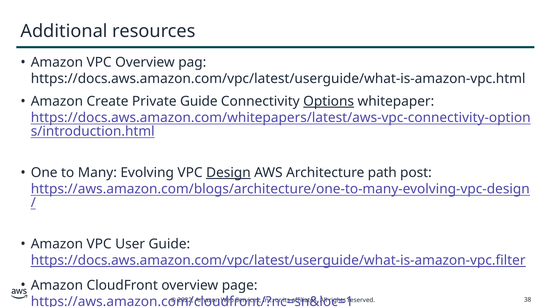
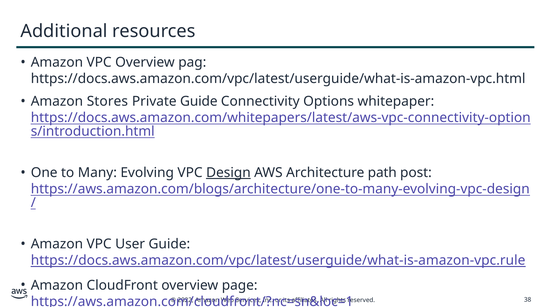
Create: Create -> Stores
Options underline: present -> none
https://docs.aws.amazon.com/vpc/latest/userguide/what-is-amazon-vpc.filter: https://docs.aws.amazon.com/vpc/latest/userguide/what-is-amazon-vpc.filter -> https://docs.aws.amazon.com/vpc/latest/userguide/what-is-amazon-vpc.rule
